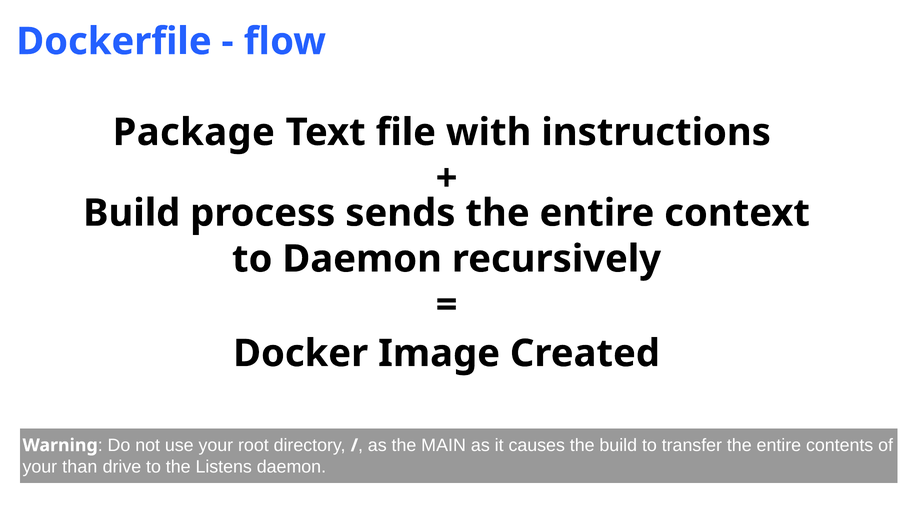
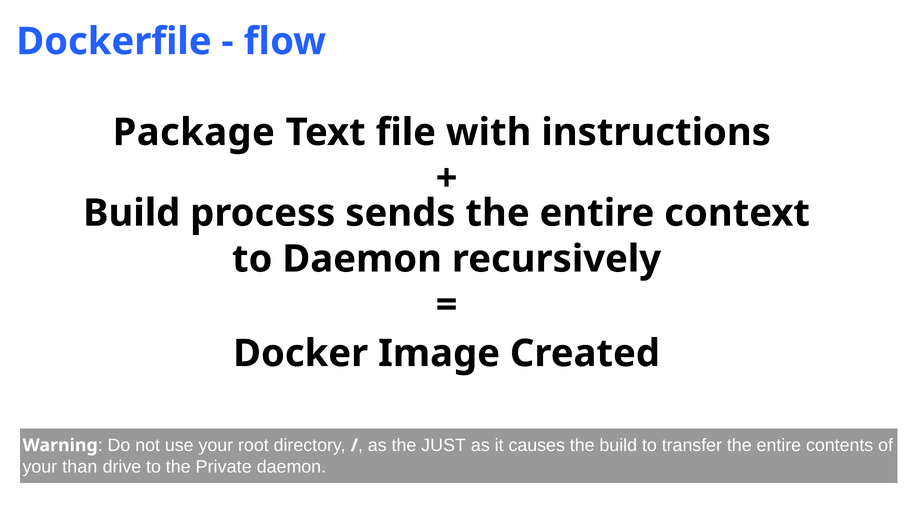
MAIN: MAIN -> JUST
Listens: Listens -> Private
